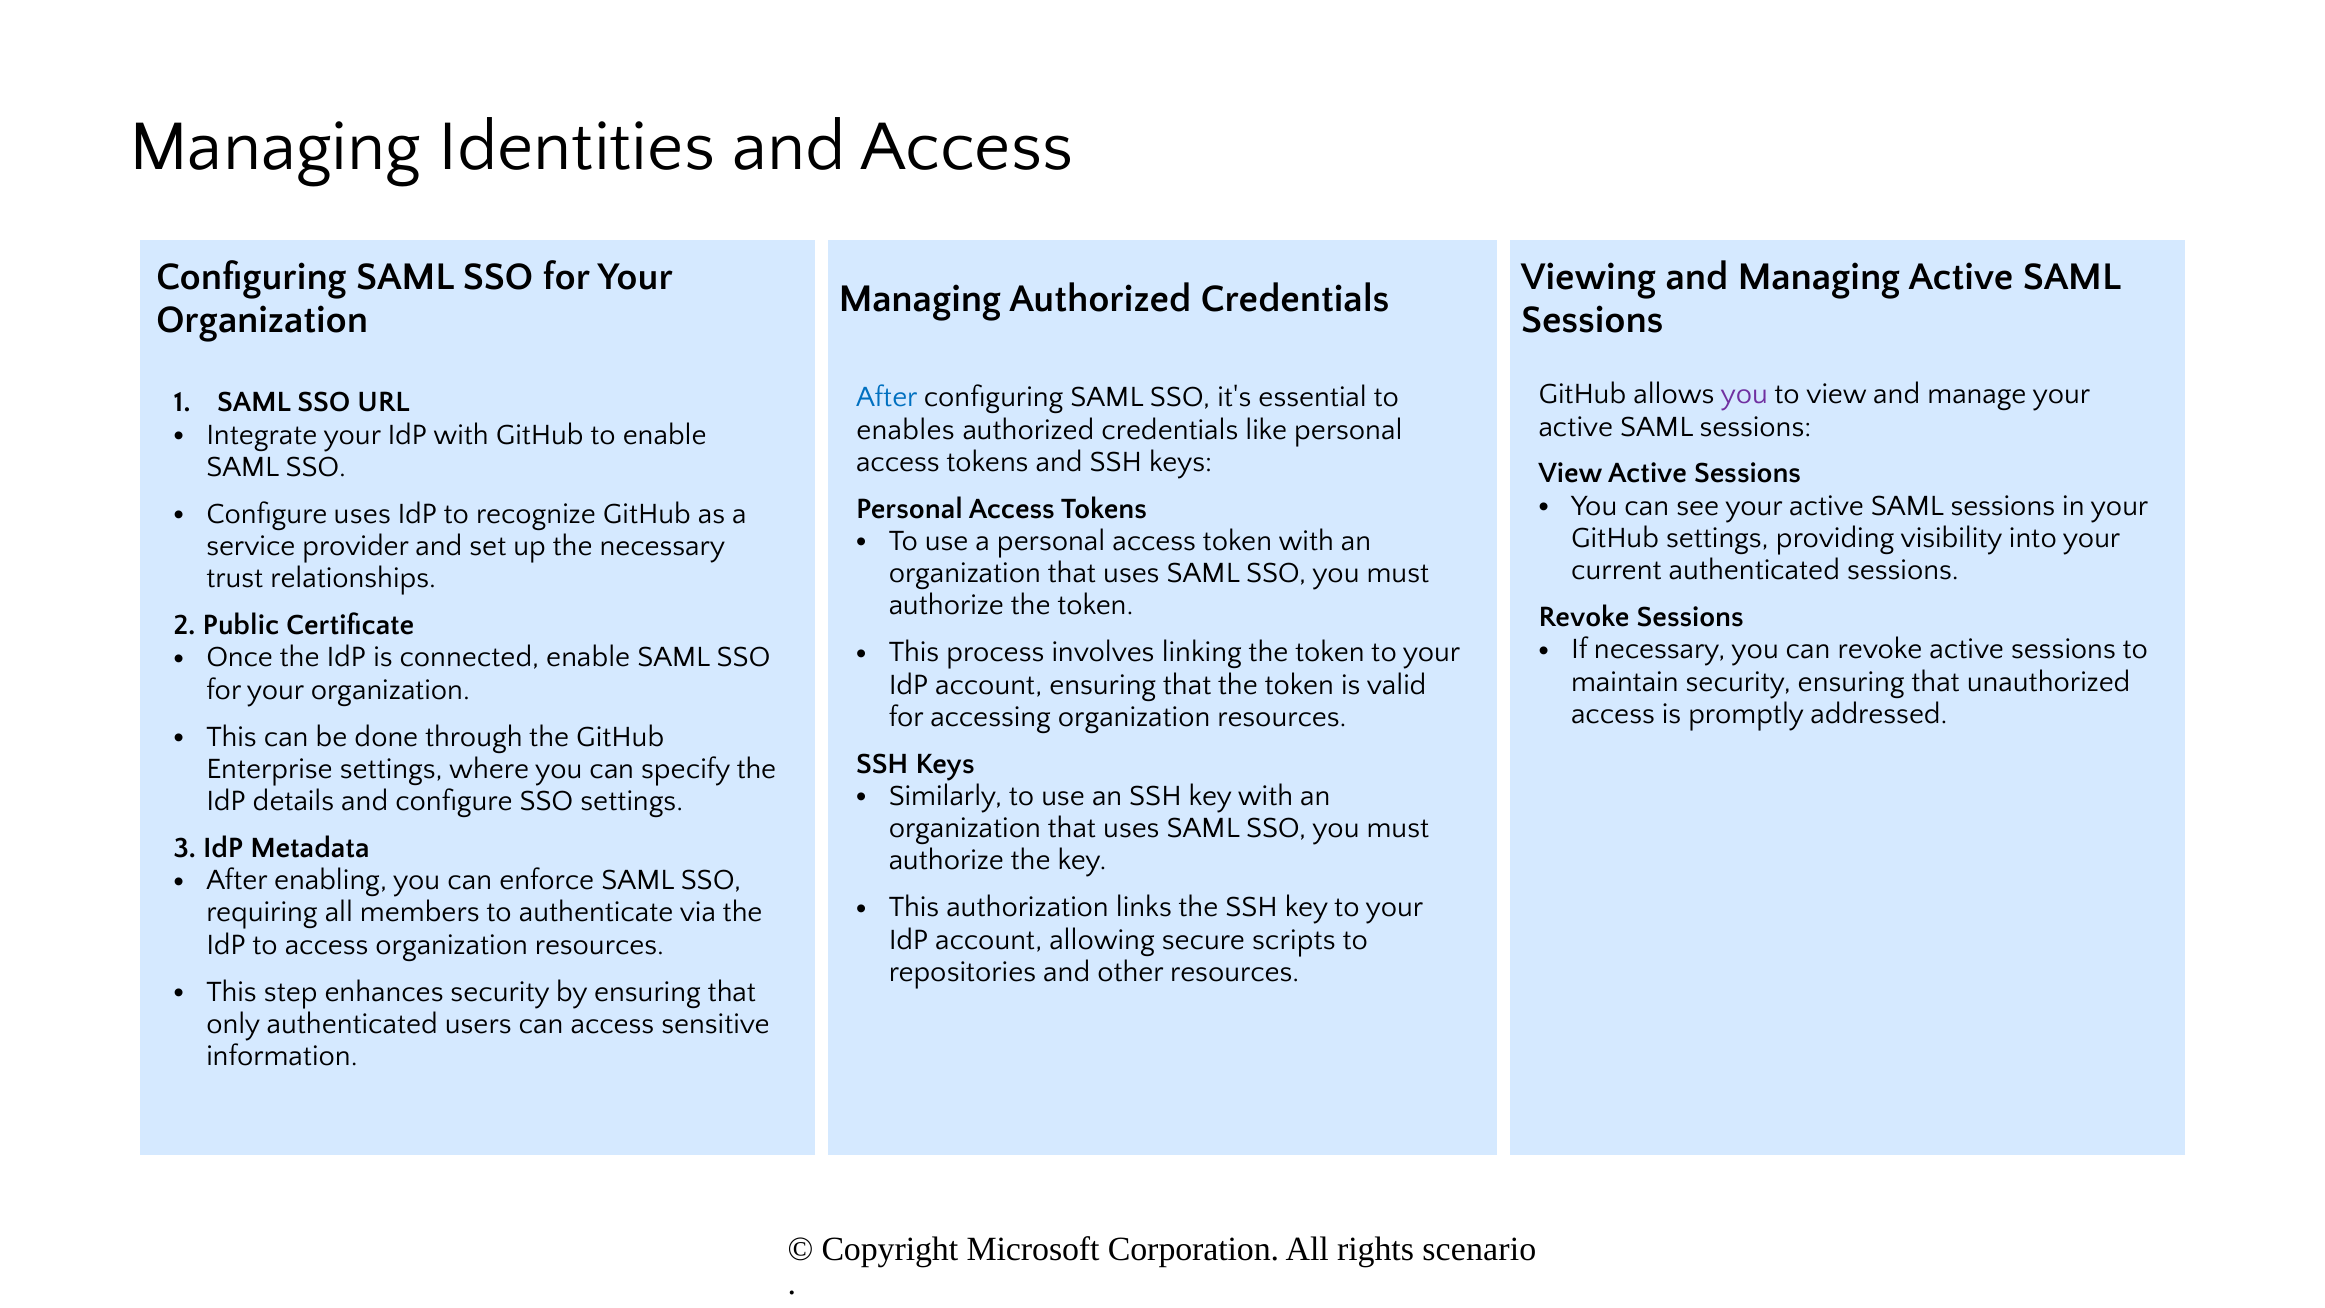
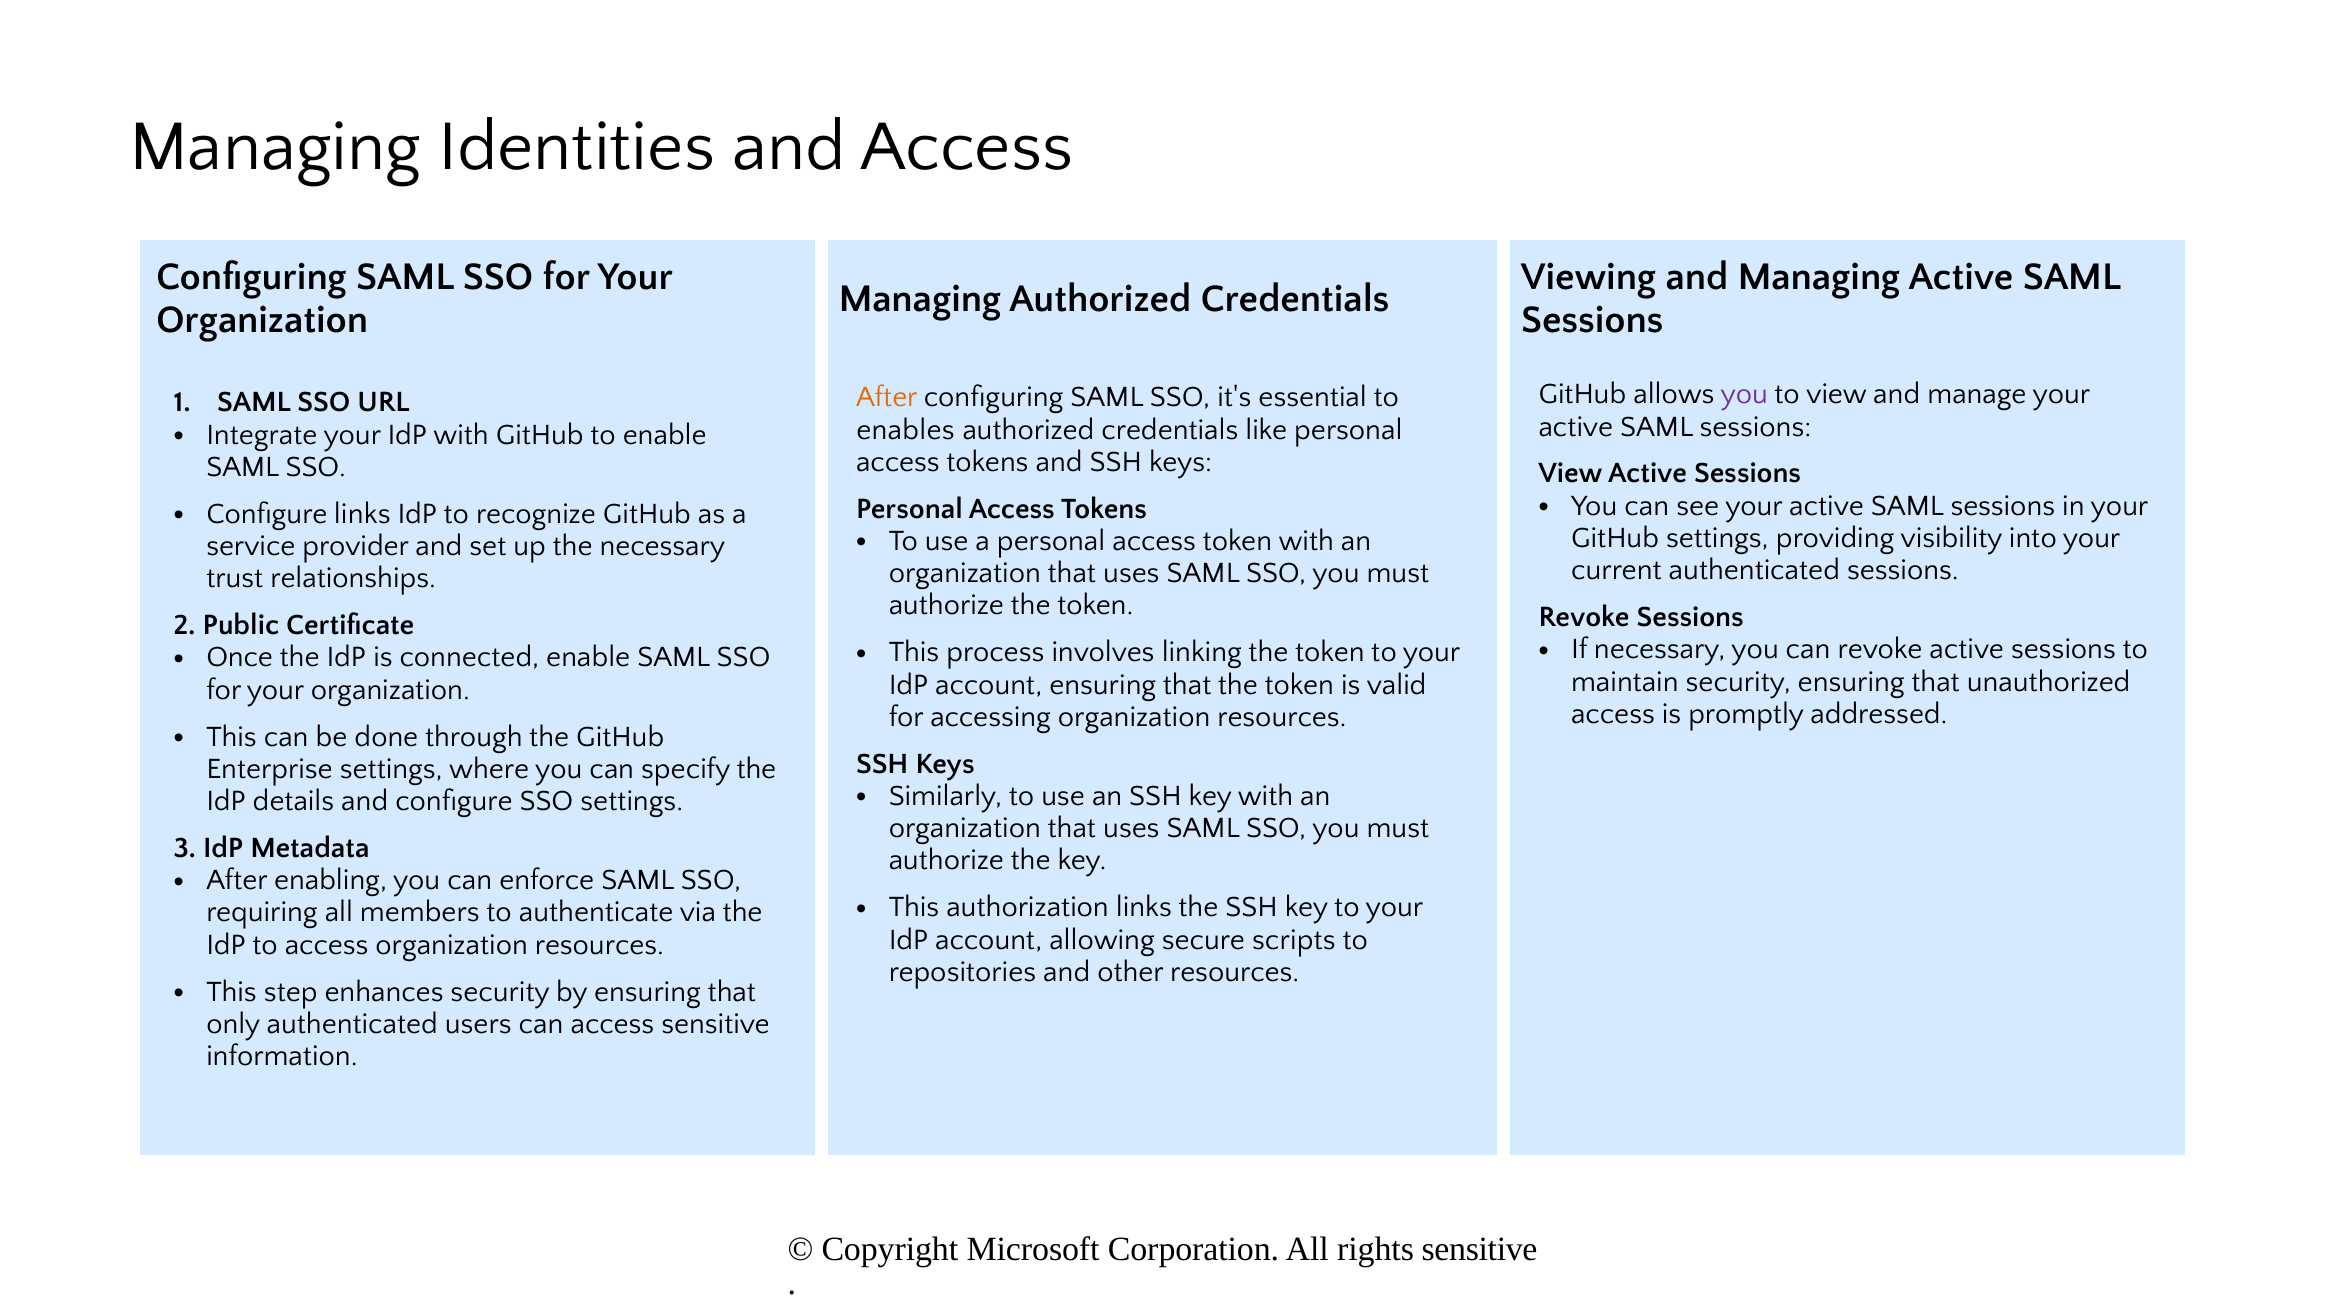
After at (887, 397) colour: blue -> orange
Configure uses: uses -> links
rights scenario: scenario -> sensitive
